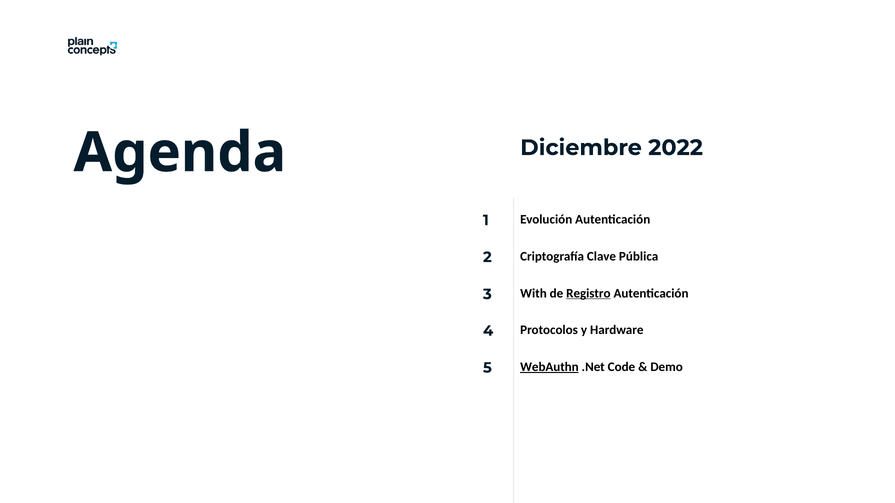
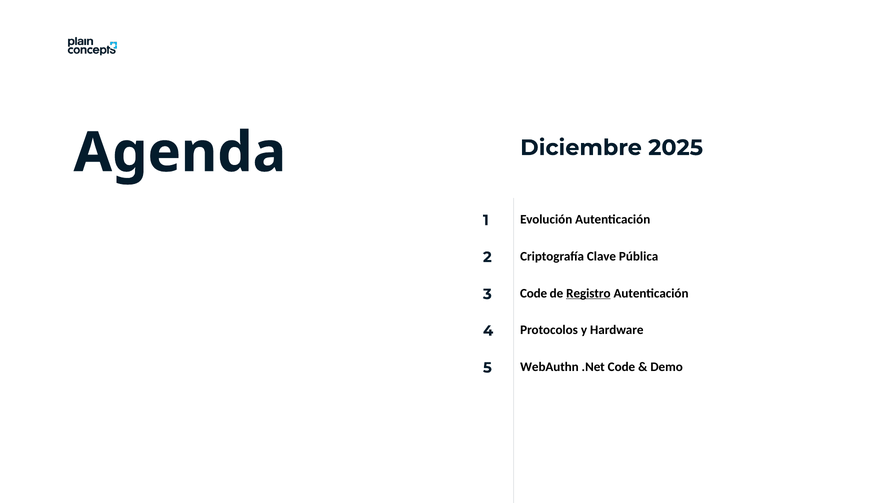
2022: 2022 -> 2025
With at (533, 293): With -> Code
WebAuthn underline: present -> none
